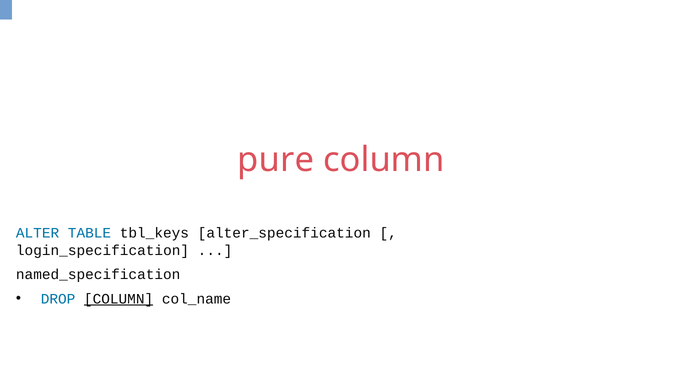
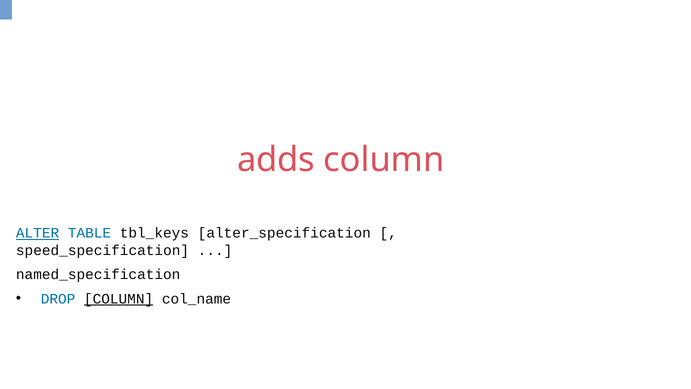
pure: pure -> adds
ALTER underline: none -> present
login_specification: login_specification -> speed_specification
